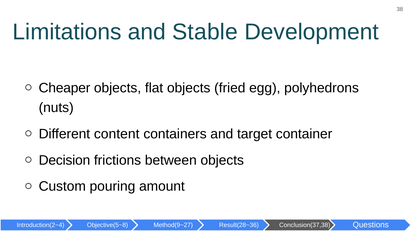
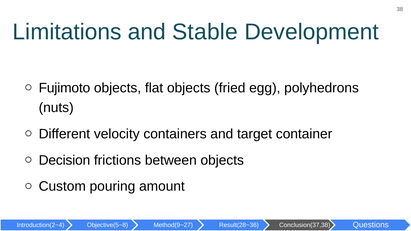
Cheaper: Cheaper -> Fujimoto
content: content -> velocity
